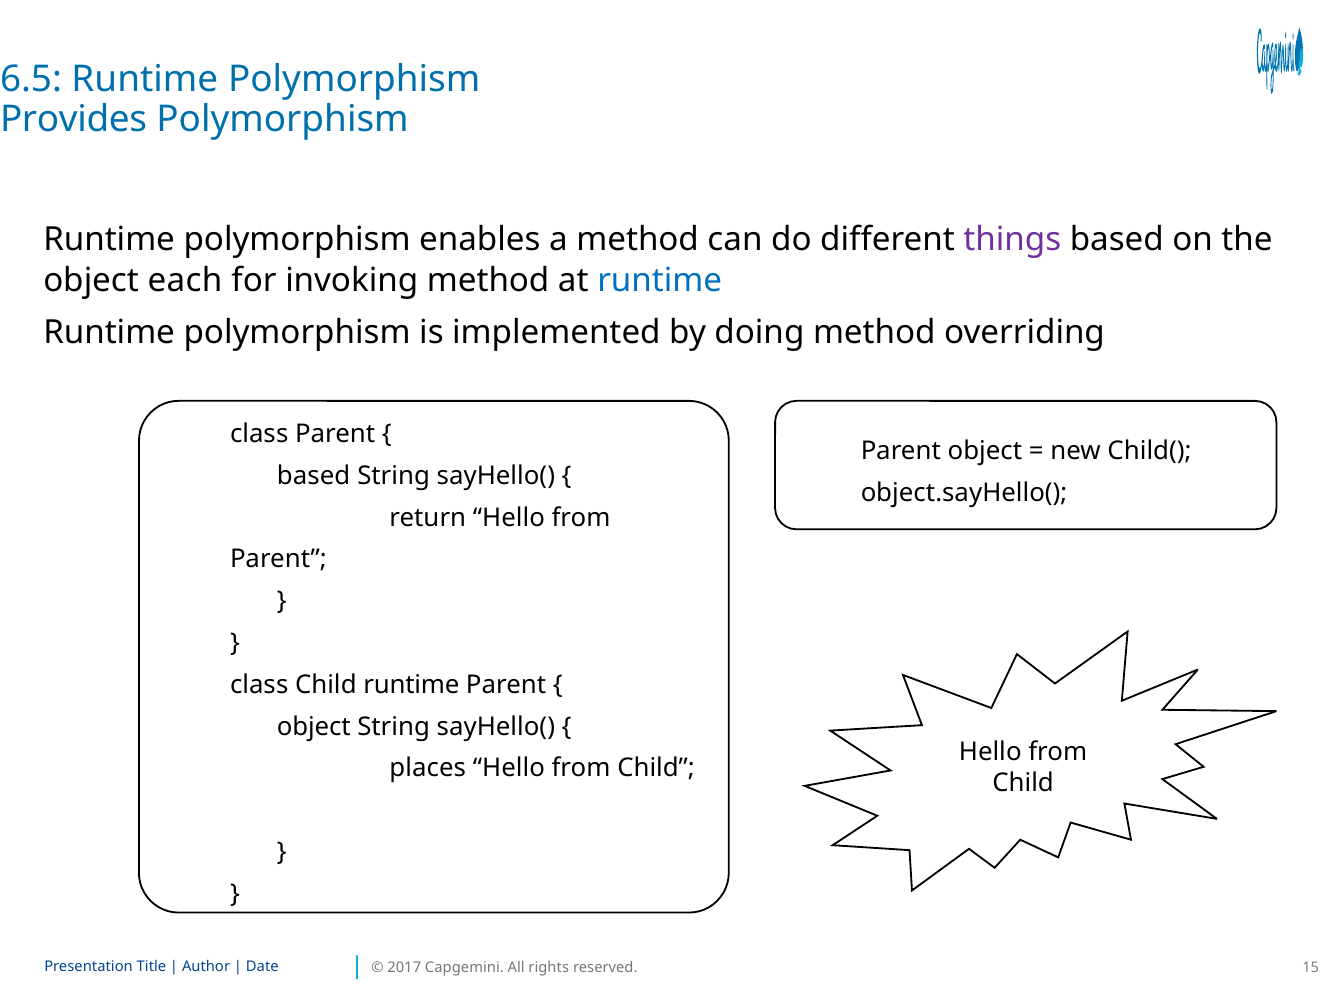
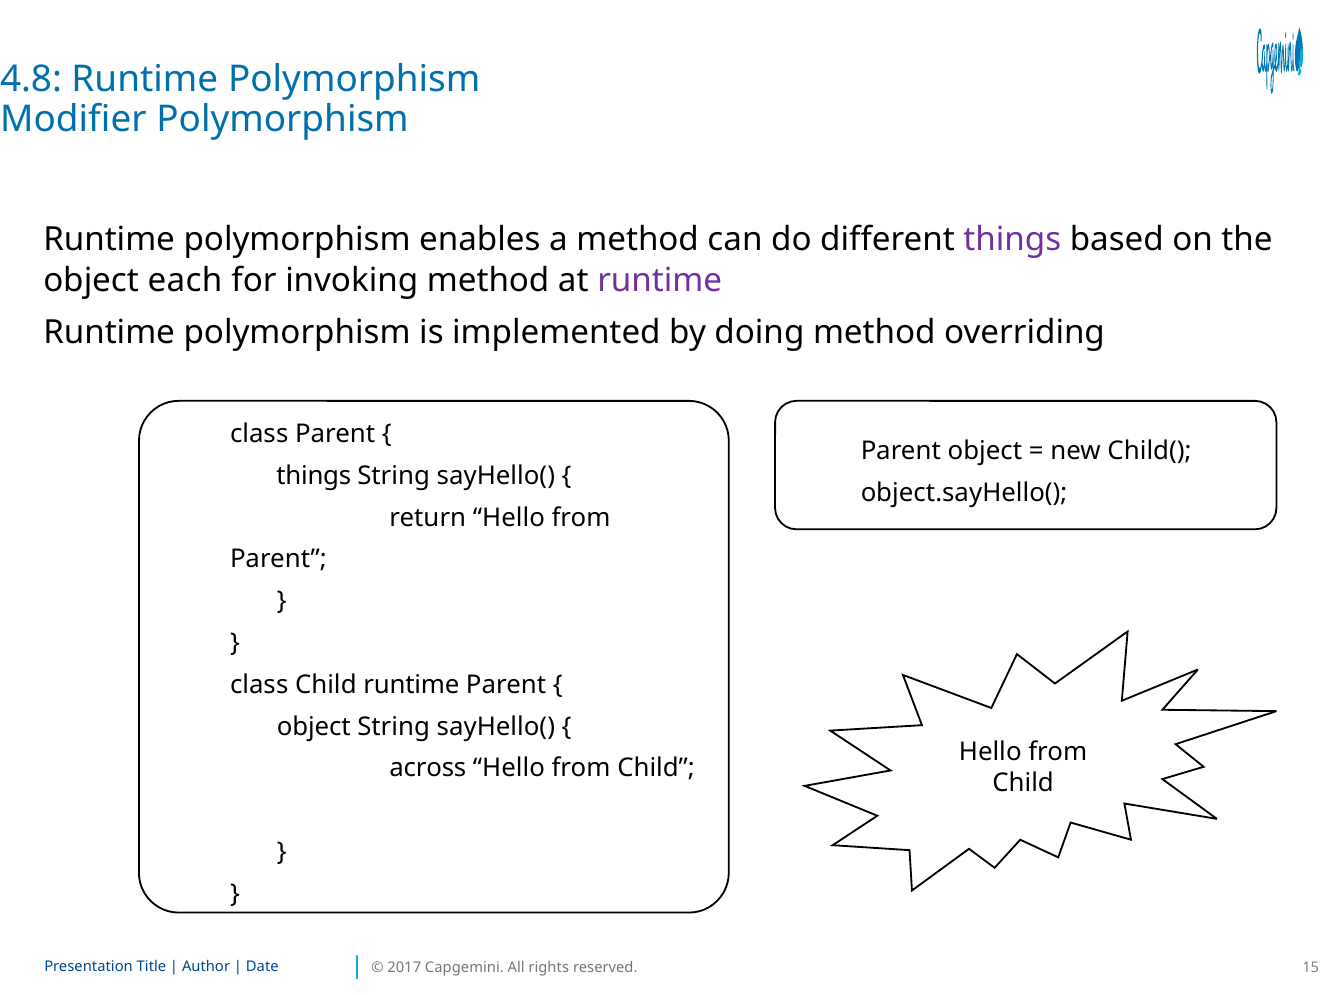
6.5: 6.5 -> 4.8
Provides: Provides -> Modifier
runtime at (660, 281) colour: blue -> purple
based at (314, 476): based -> things
places: places -> across
